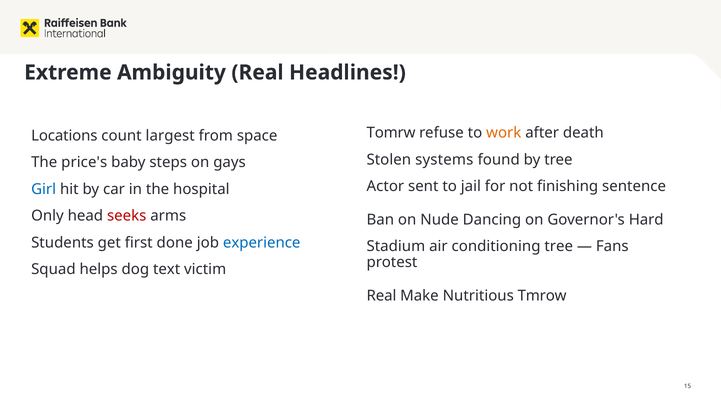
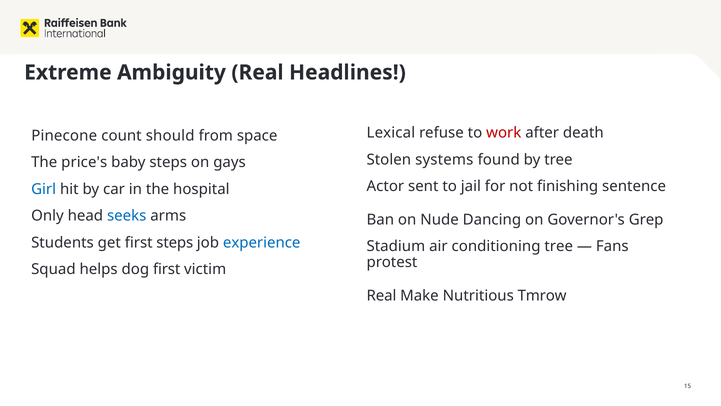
Tomrw: Tomrw -> Lexical
work colour: orange -> red
Locations: Locations -> Pinecone
largest: largest -> should
seeks colour: red -> blue
Hard: Hard -> Grep
first done: done -> steps
dog text: text -> first
